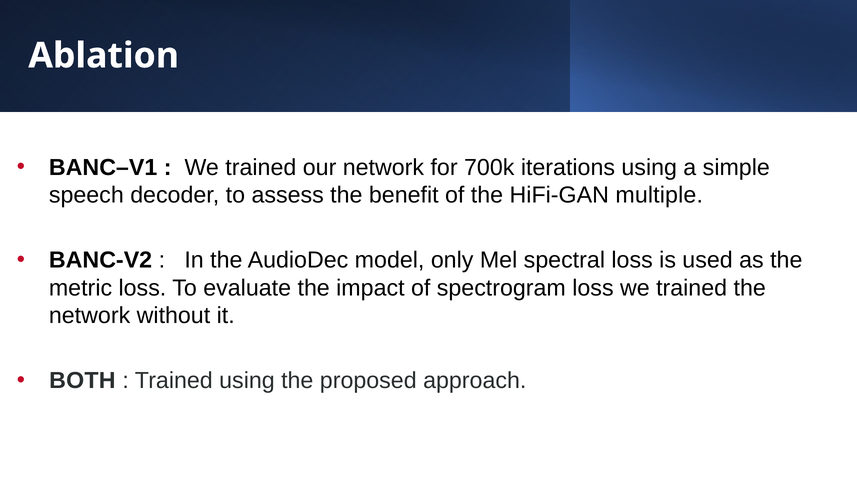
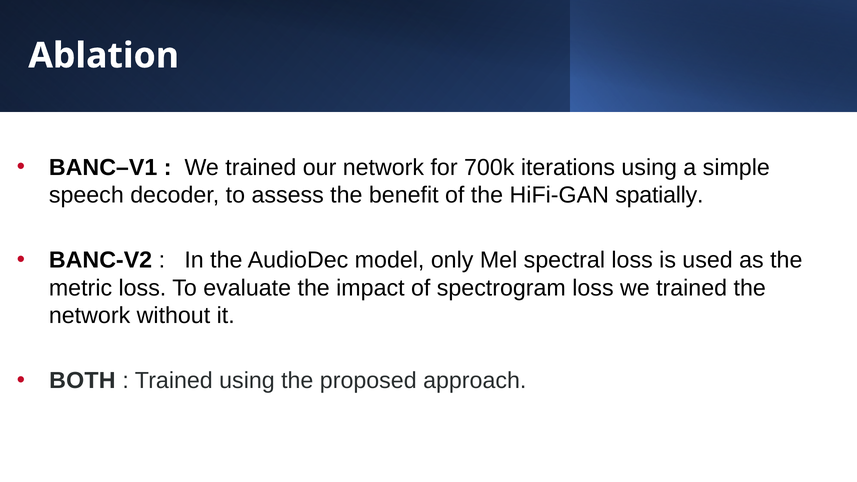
multiple: multiple -> spatially
